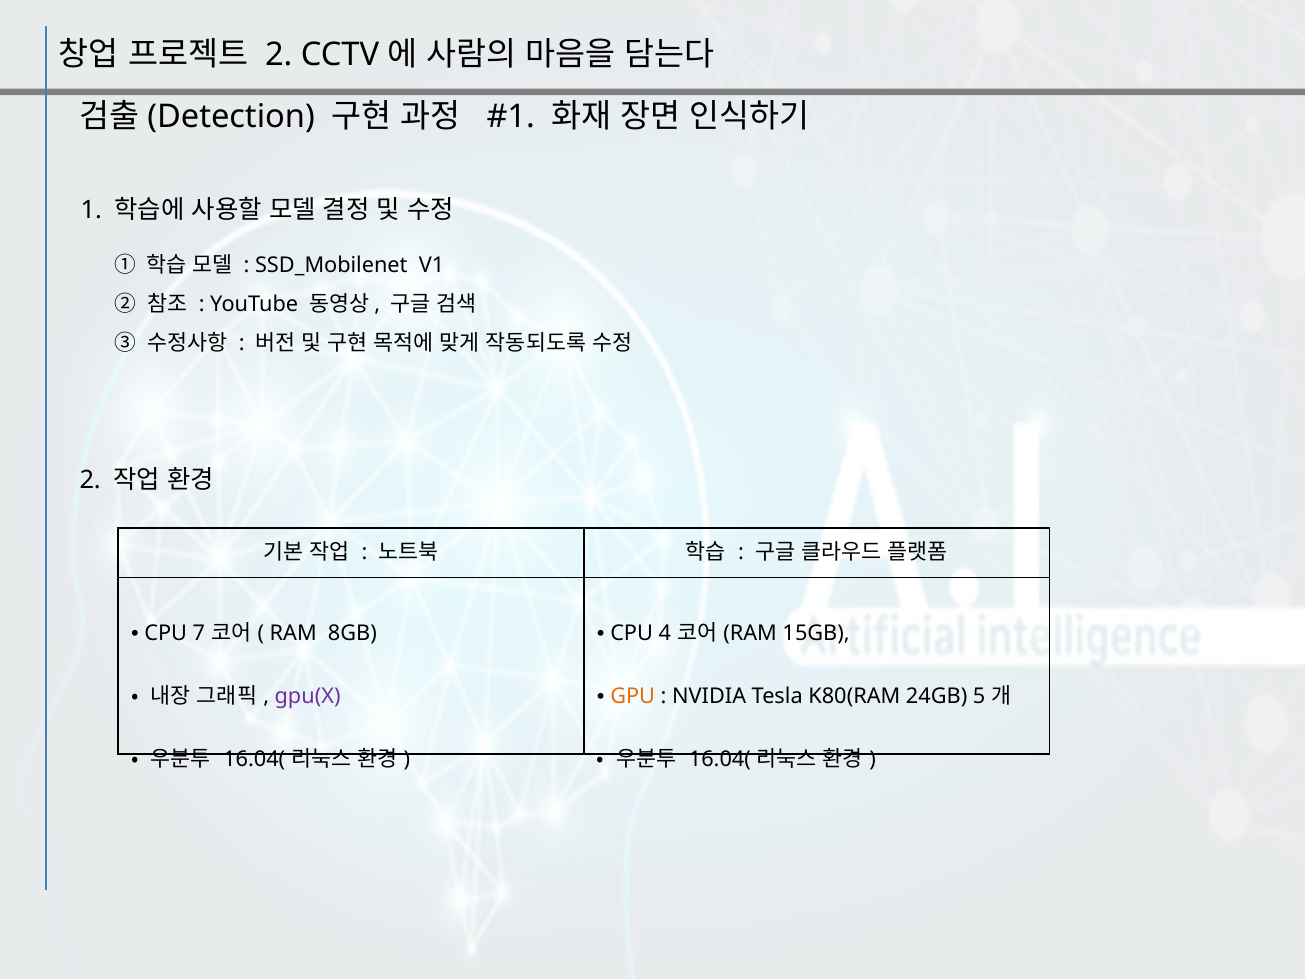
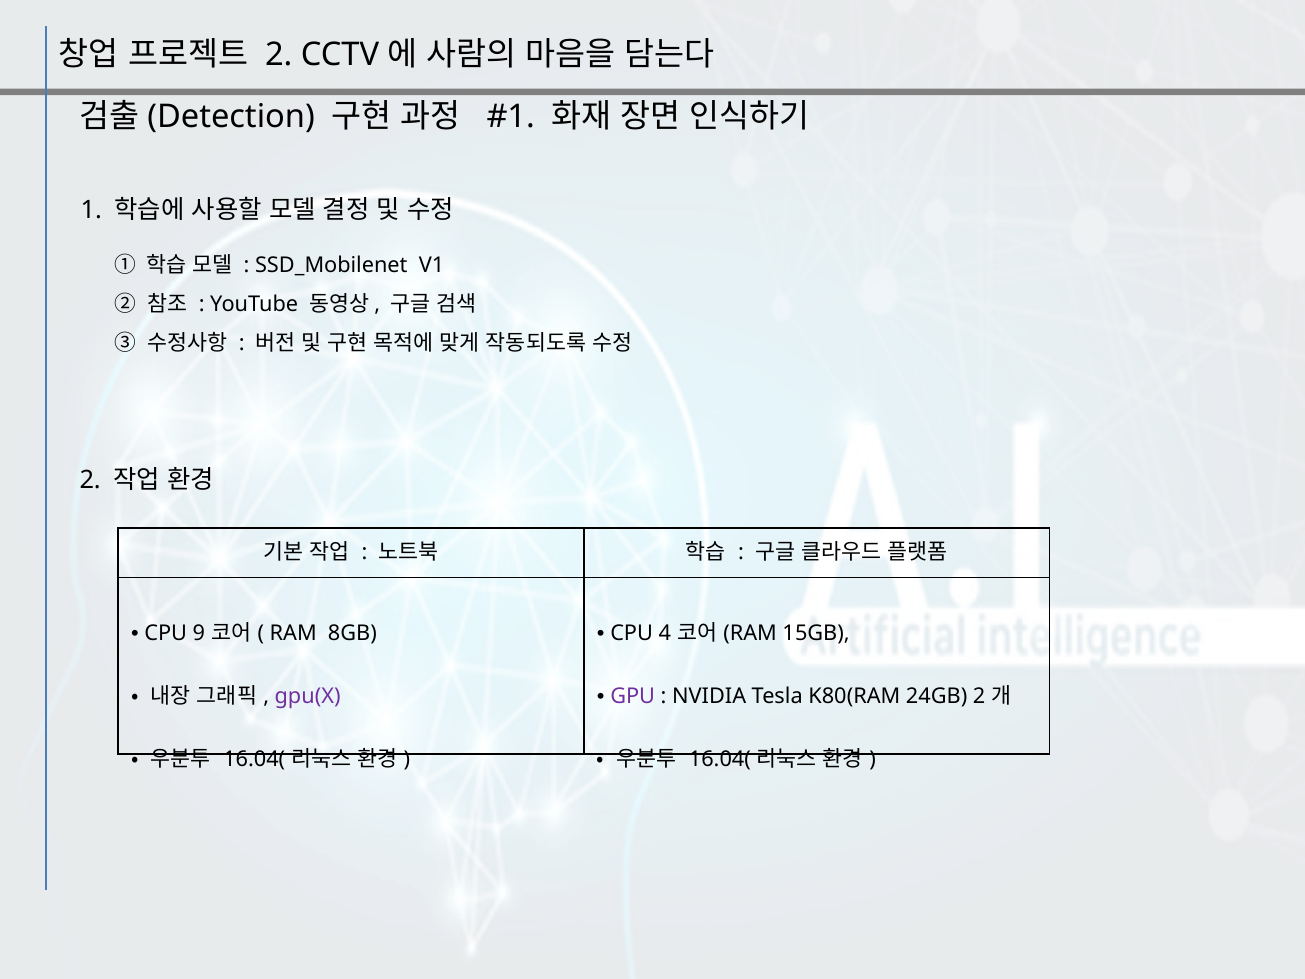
7: 7 -> 9
GPU colour: orange -> purple
24GB 5: 5 -> 2
